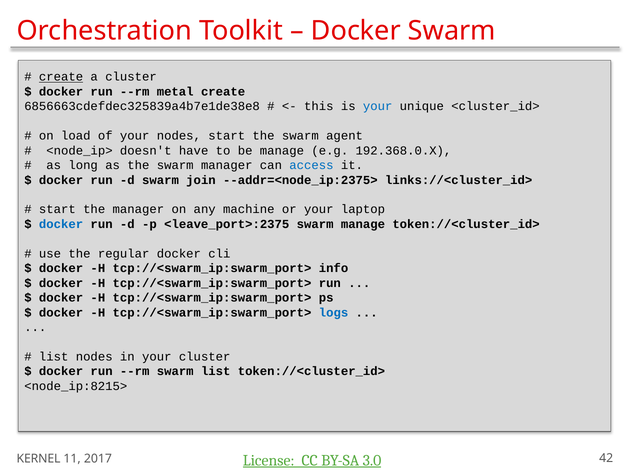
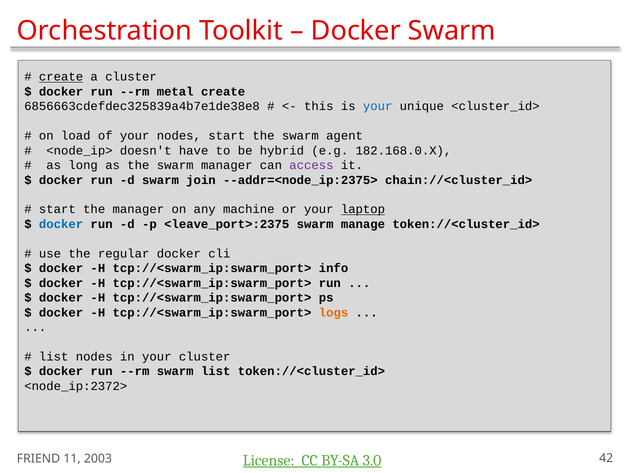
be manage: manage -> hybrid
192.368.0.X: 192.368.0.X -> 182.168.0.X
access colour: blue -> purple
links://<cluster_id>: links://<cluster_id> -> chain://<cluster_id>
laptop underline: none -> present
logs colour: blue -> orange
<node_ip:8215>: <node_ip:8215> -> <node_ip:2372>
KERNEL: KERNEL -> FRIEND
2017: 2017 -> 2003
